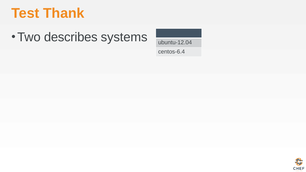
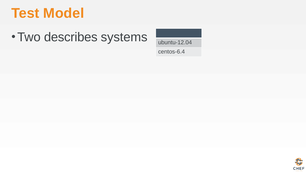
Thank: Thank -> Model
